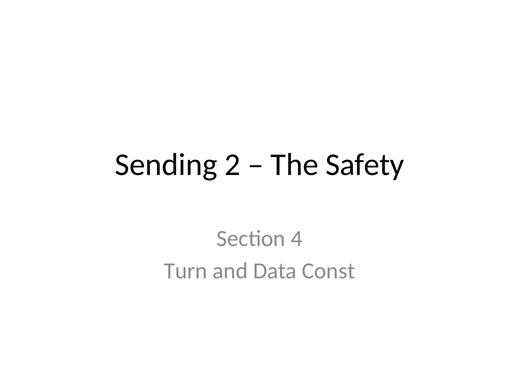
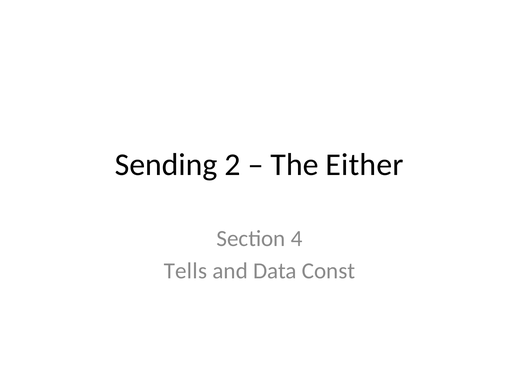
Safety: Safety -> Either
Turn: Turn -> Tells
